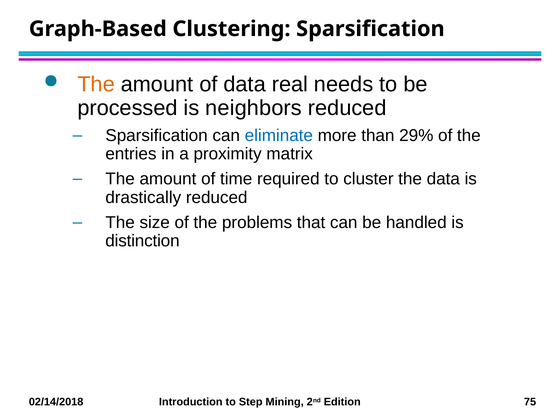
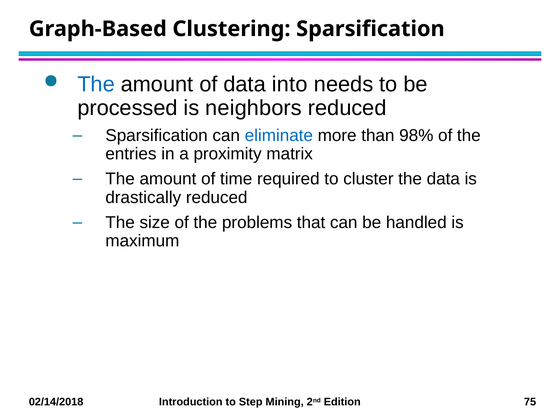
The at (96, 84) colour: orange -> blue
real: real -> into
29%: 29% -> 98%
distinction: distinction -> maximum
